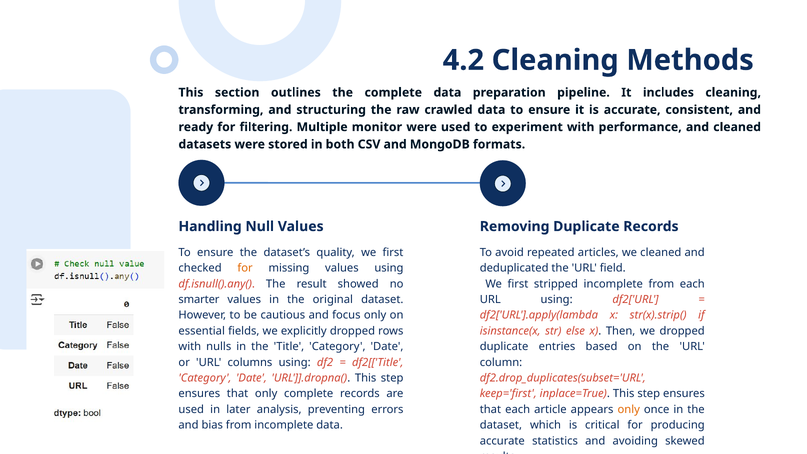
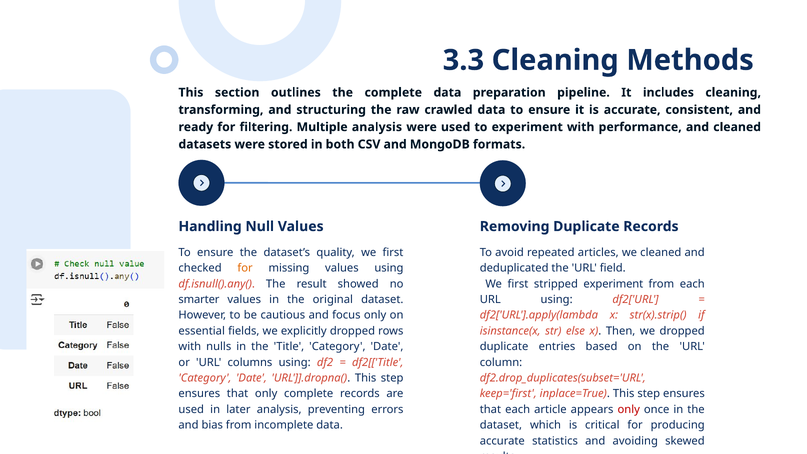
4.2: 4.2 -> 3.3
Multiple monitor: monitor -> analysis
stripped incomplete: incomplete -> experiment
only at (629, 409) colour: orange -> red
